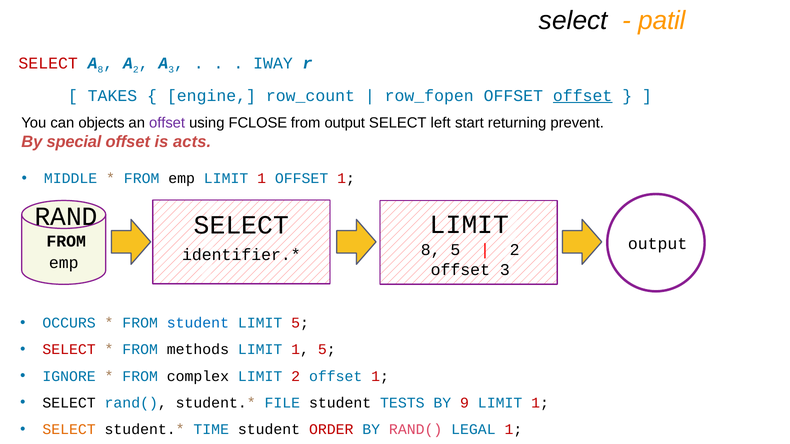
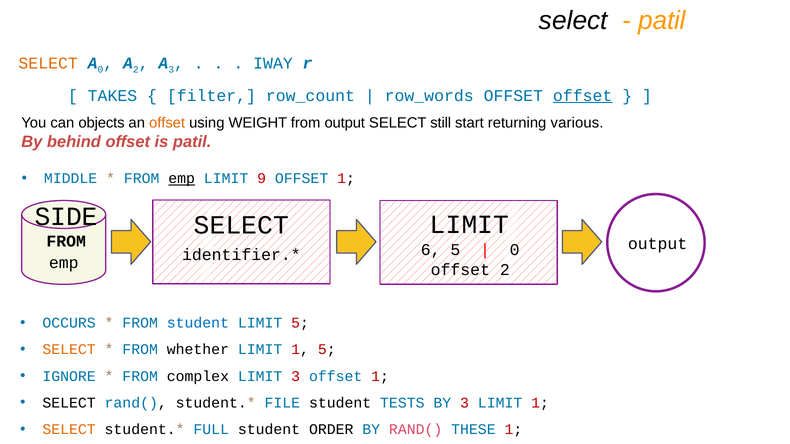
SELECT at (48, 63) colour: red -> orange
8 at (100, 70): 8 -> 0
engine: engine -> filter
row_fopen: row_fopen -> row_words
offset at (167, 123) colour: purple -> orange
FCLOSE: FCLOSE -> WEIGHT
left: left -> still
prevent: prevent -> various
special: special -> behind
is acts: acts -> patil
emp at (182, 179) underline: none -> present
1 at (262, 179): 1 -> 9
RAND: RAND -> SIDE
8 at (431, 250): 8 -> 6
2 at (515, 250): 2 -> 0
offset 3: 3 -> 2
SELECT at (69, 350) colour: red -> orange
methods: methods -> whether
LIMIT 2: 2 -> 3
BY 9: 9 -> 3
TIME: TIME -> FULL
ORDER colour: red -> black
LEGAL: LEGAL -> THESE
